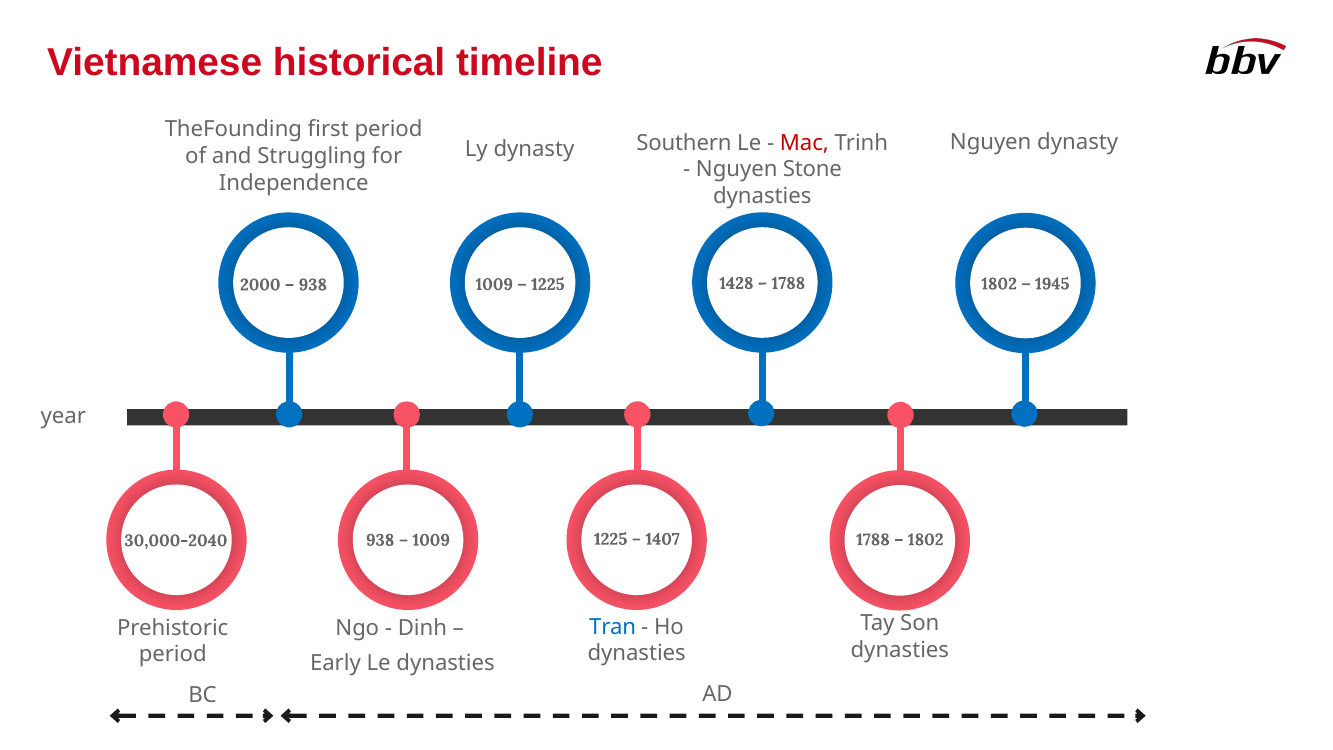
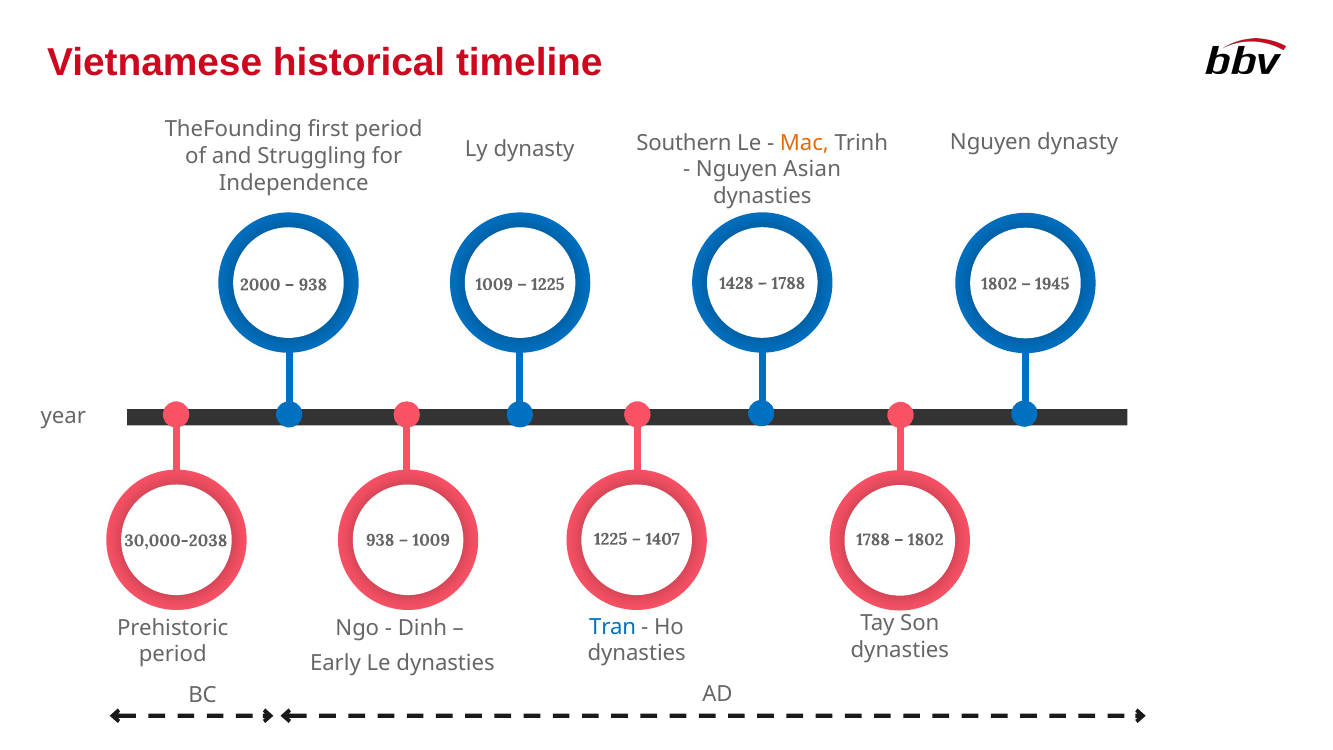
Mac colour: red -> orange
Stone: Stone -> Asian
30,000-2040: 30,000-2040 -> 30,000-2038
